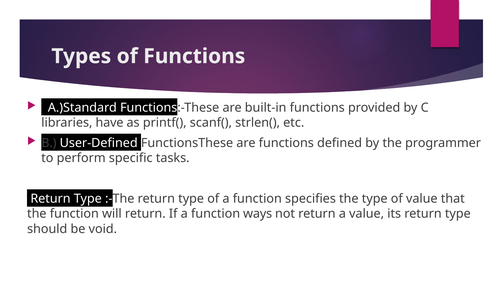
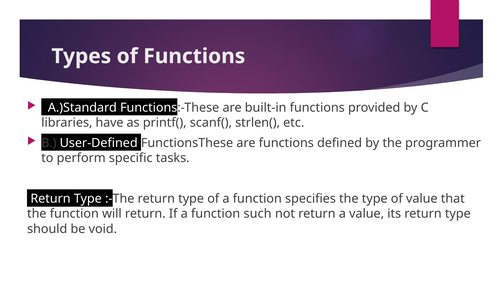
ways: ways -> such
